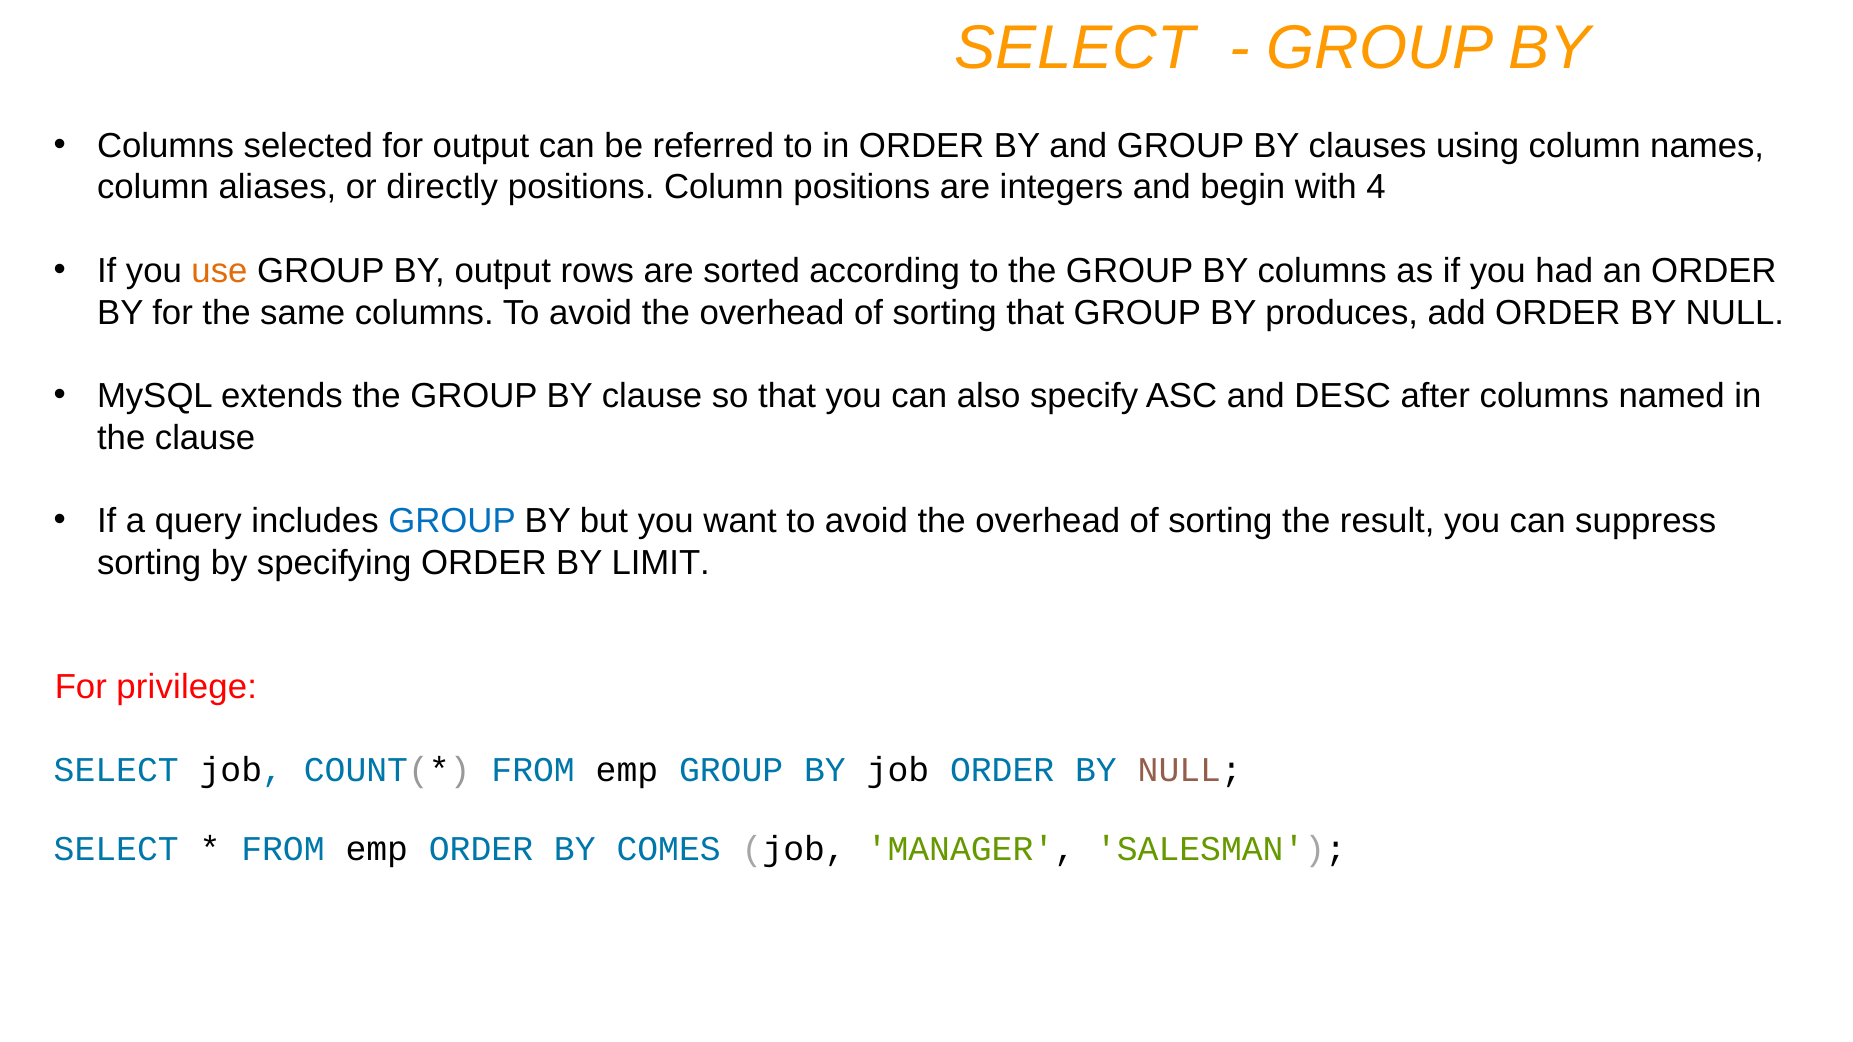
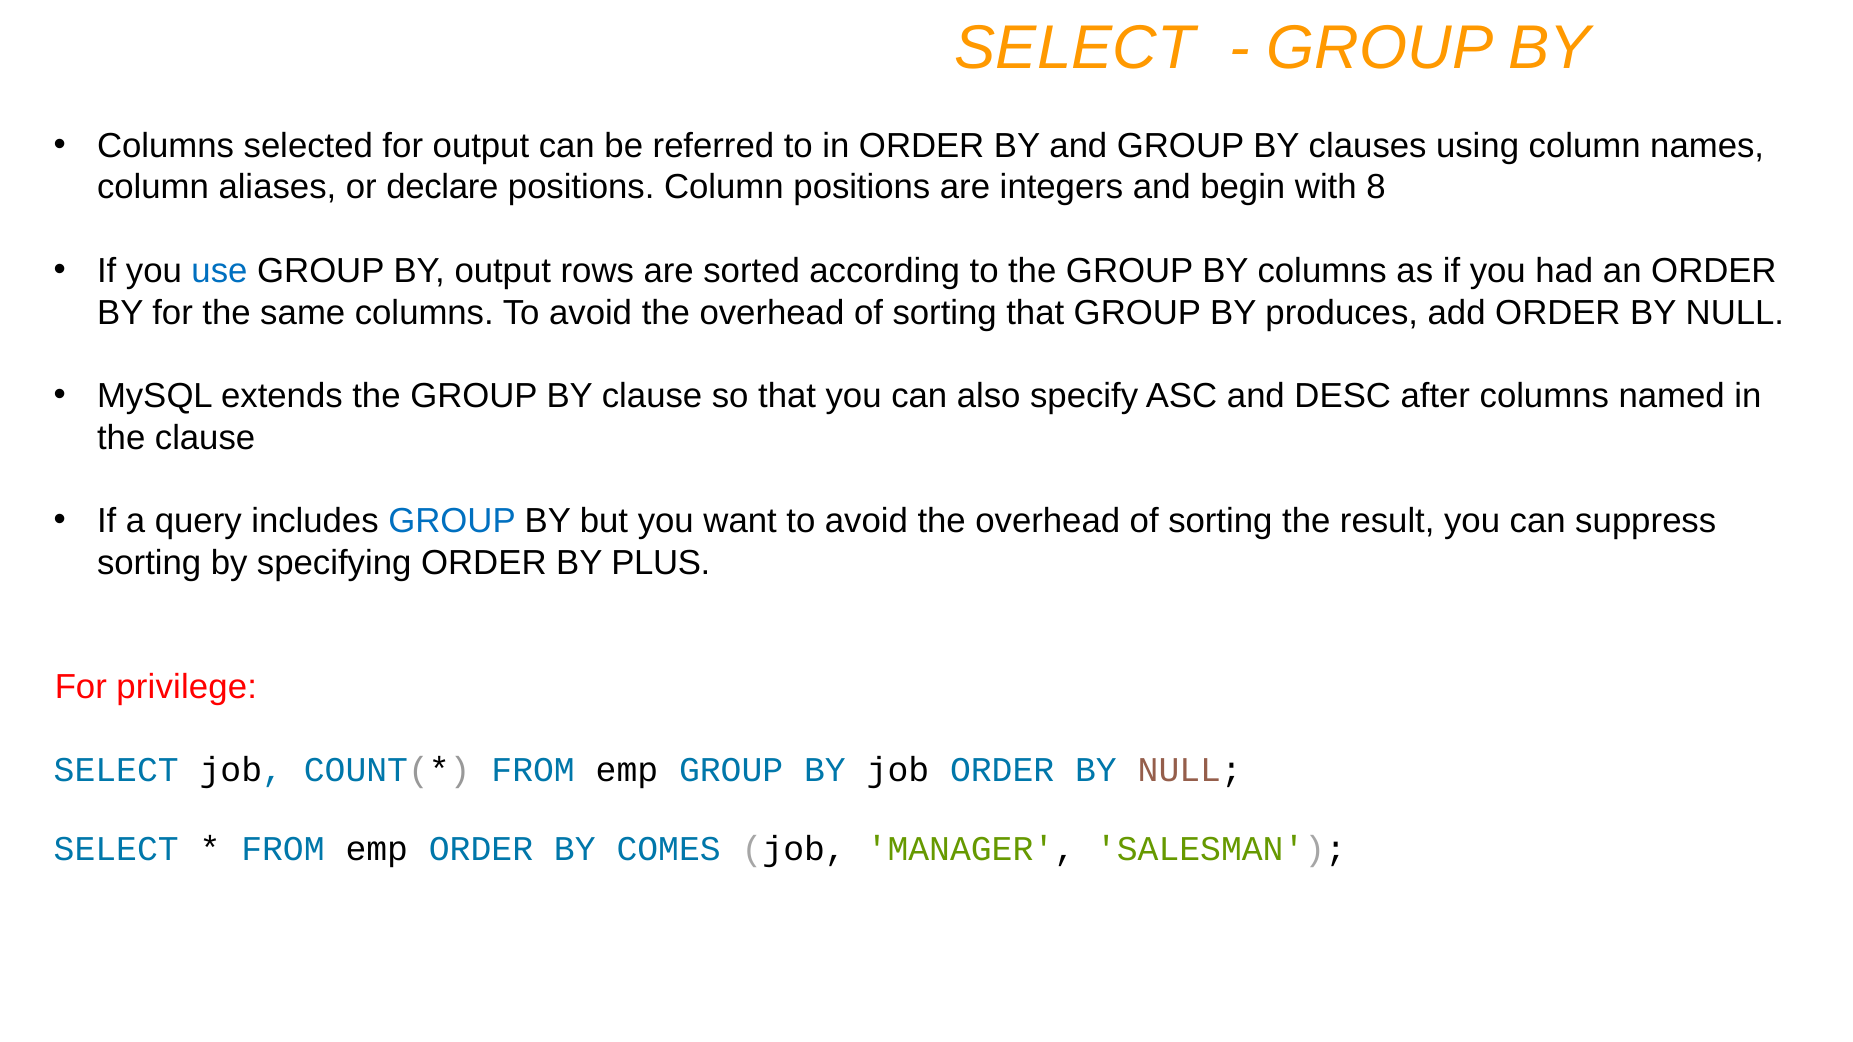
directly: directly -> declare
4: 4 -> 8
use colour: orange -> blue
LIMIT: LIMIT -> PLUS
